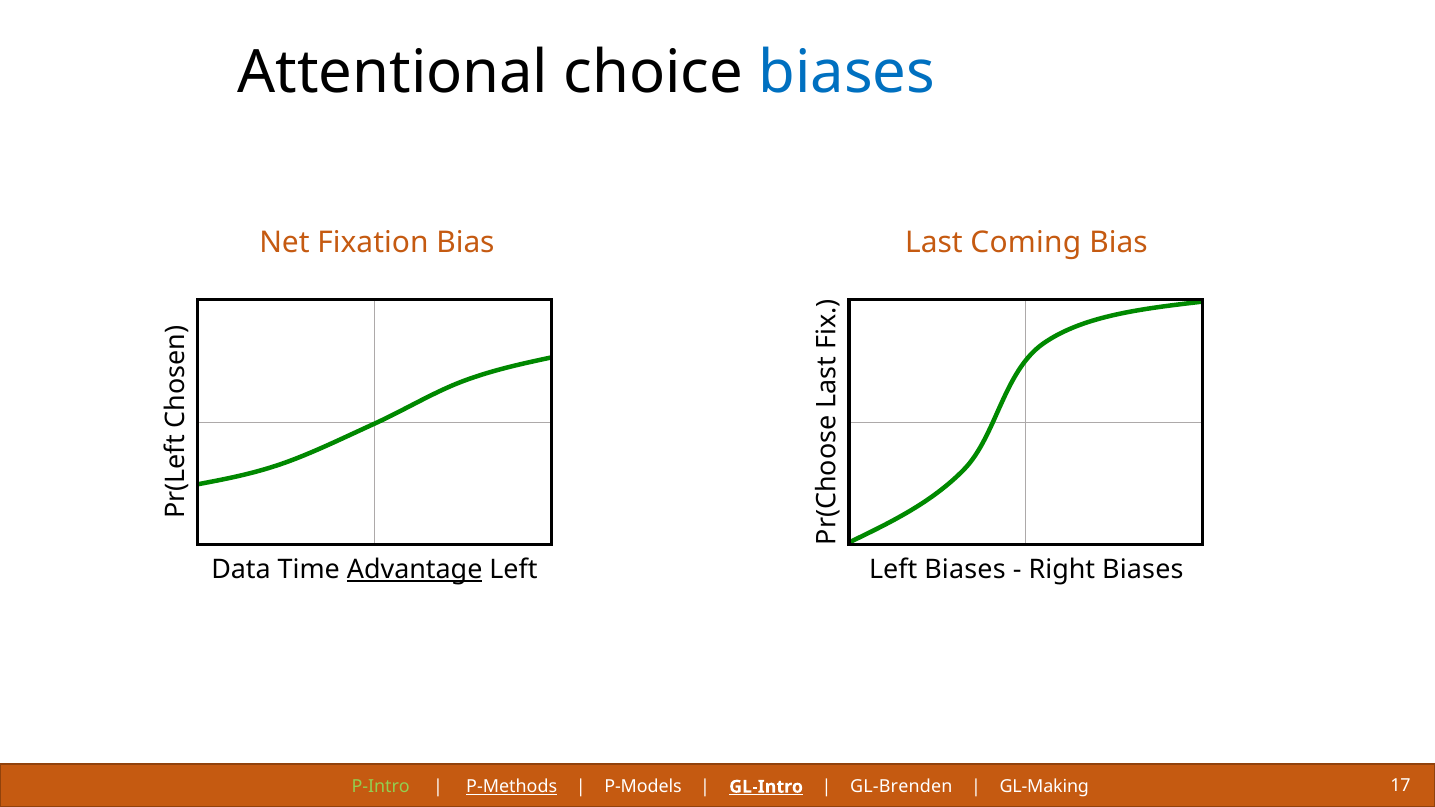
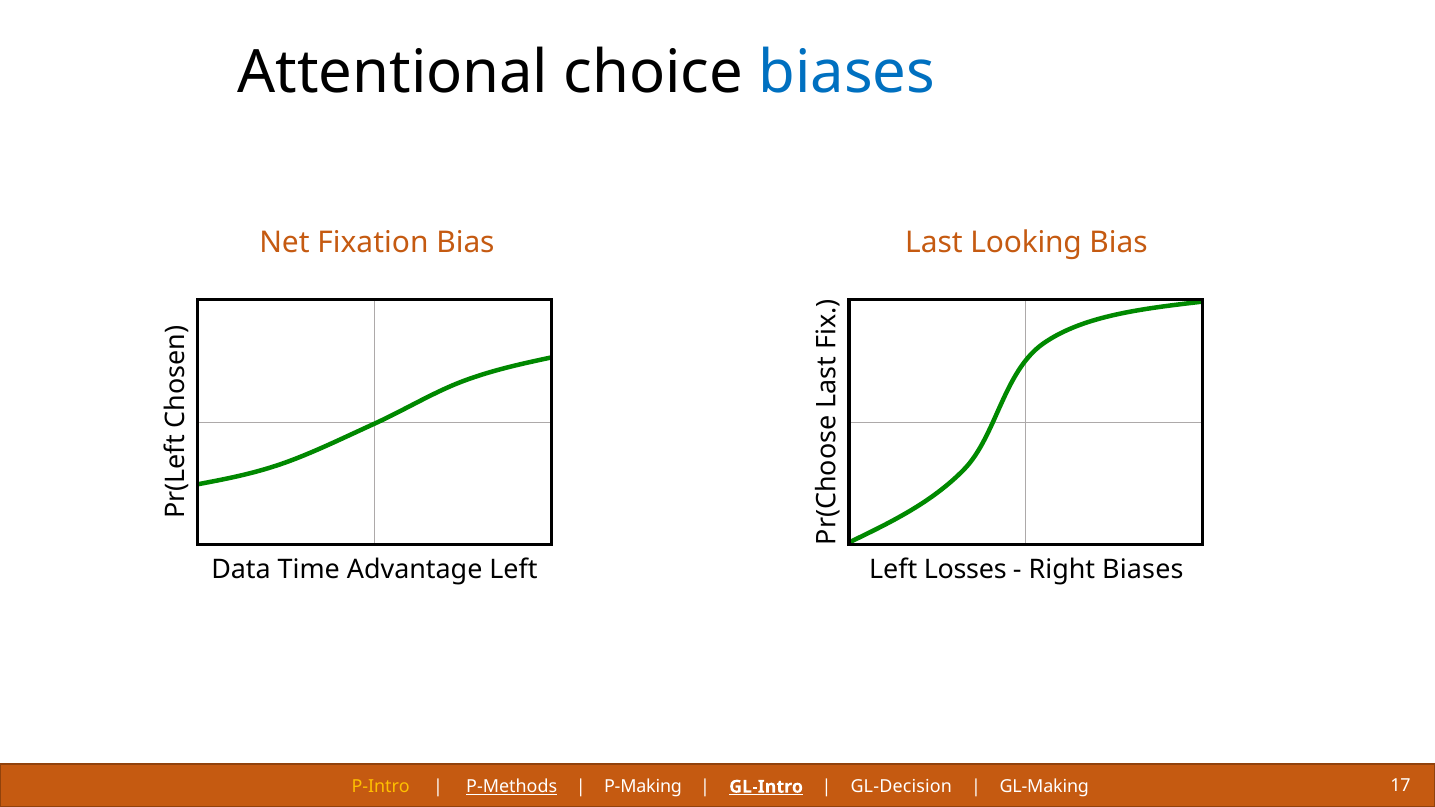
Coming: Coming -> Looking
Advantage underline: present -> none
Left Biases: Biases -> Losses
P-Intro colour: light green -> yellow
P-Models: P-Models -> P-Making
GL-Brenden: GL-Brenden -> GL-Decision
